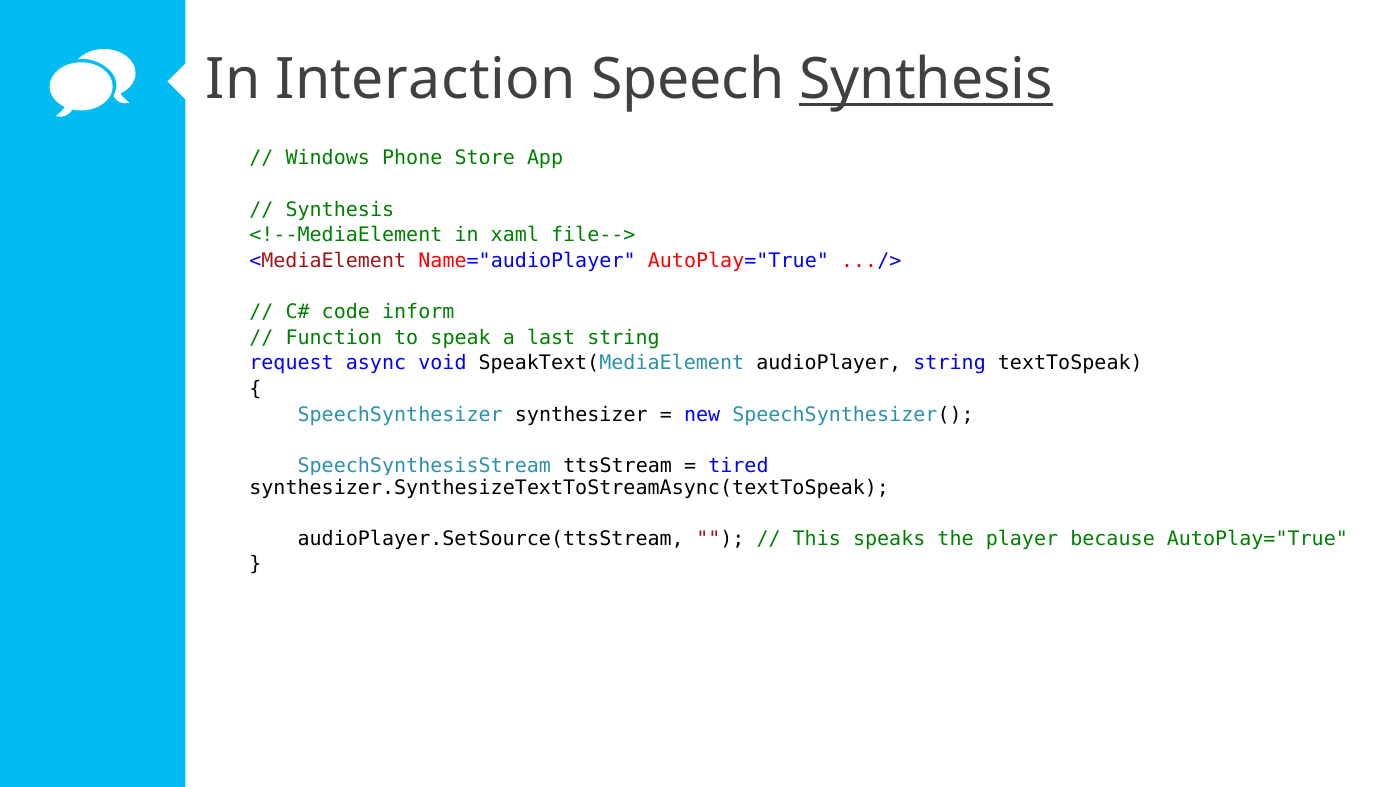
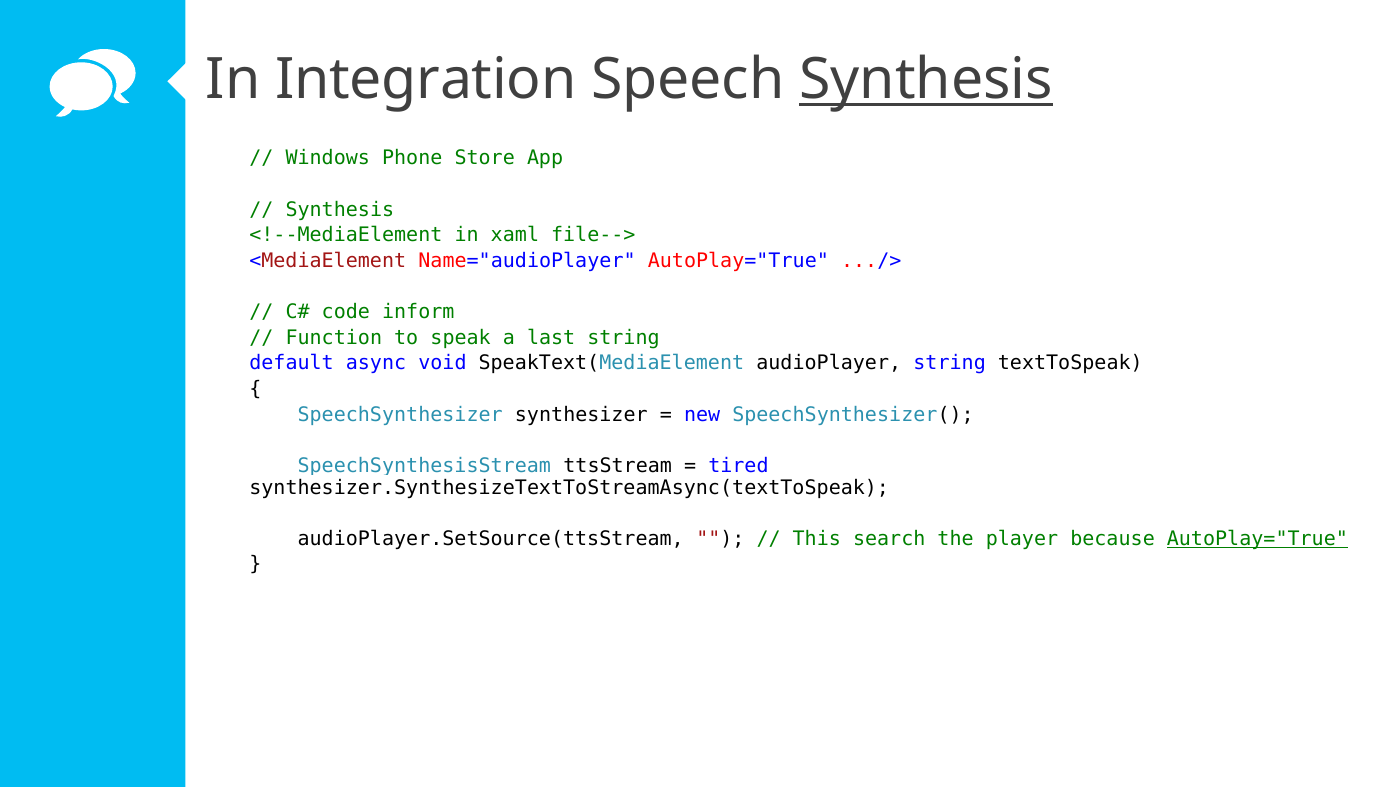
Interaction: Interaction -> Integration
request: request -> default
speaks: speaks -> search
AutoPlay="True at (1257, 539) underline: none -> present
